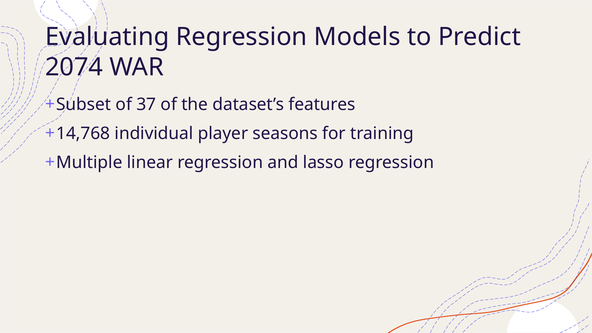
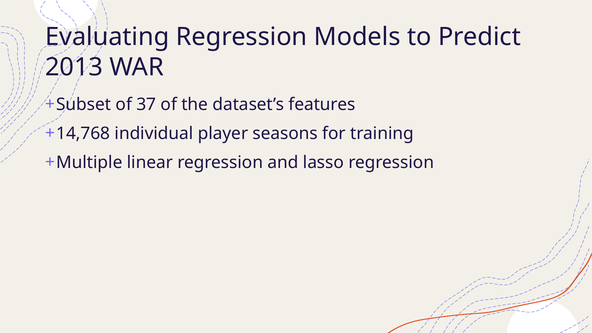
2074: 2074 -> 2013
